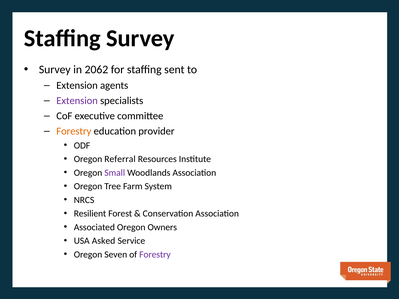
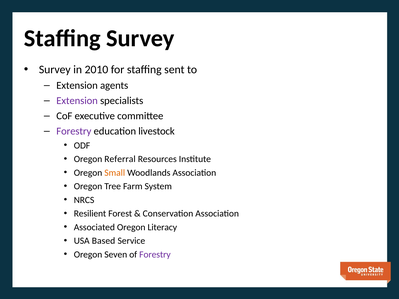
2062: 2062 -> 2010
Forestry at (74, 131) colour: orange -> purple
provider: provider -> livestock
Small colour: purple -> orange
Owners: Owners -> Literacy
Asked: Asked -> Based
